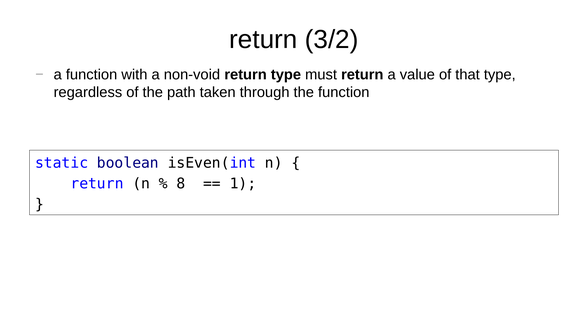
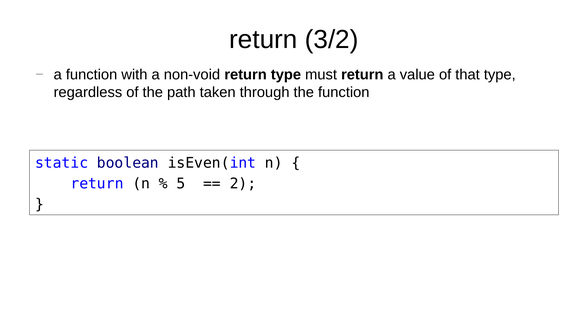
8: 8 -> 5
1: 1 -> 2
